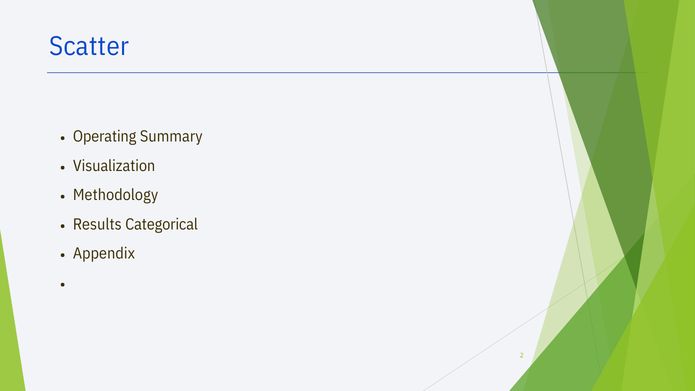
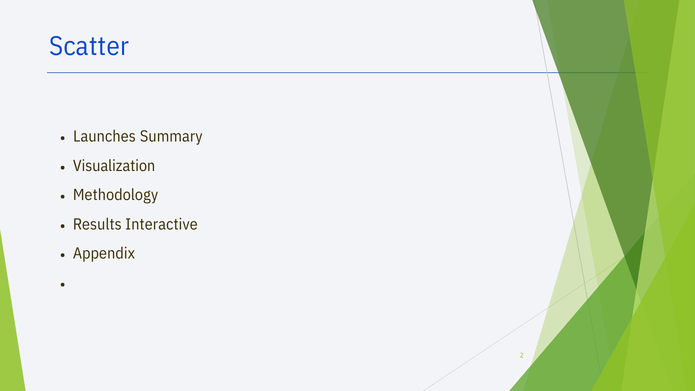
Operating: Operating -> Launches
Categorical: Categorical -> Interactive
